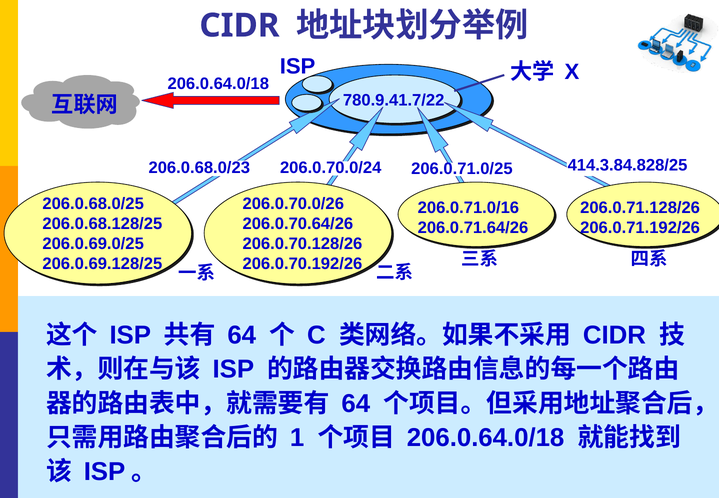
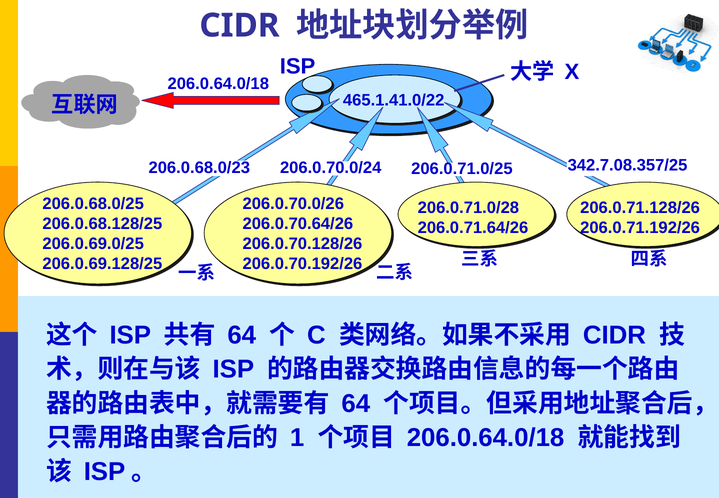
780.9.41.7/22: 780.9.41.7/22 -> 465.1.41.0/22
414.3.84.828/25: 414.3.84.828/25 -> 342.7.08.357/25
206.0.71.0/16: 206.0.71.0/16 -> 206.0.71.0/28
